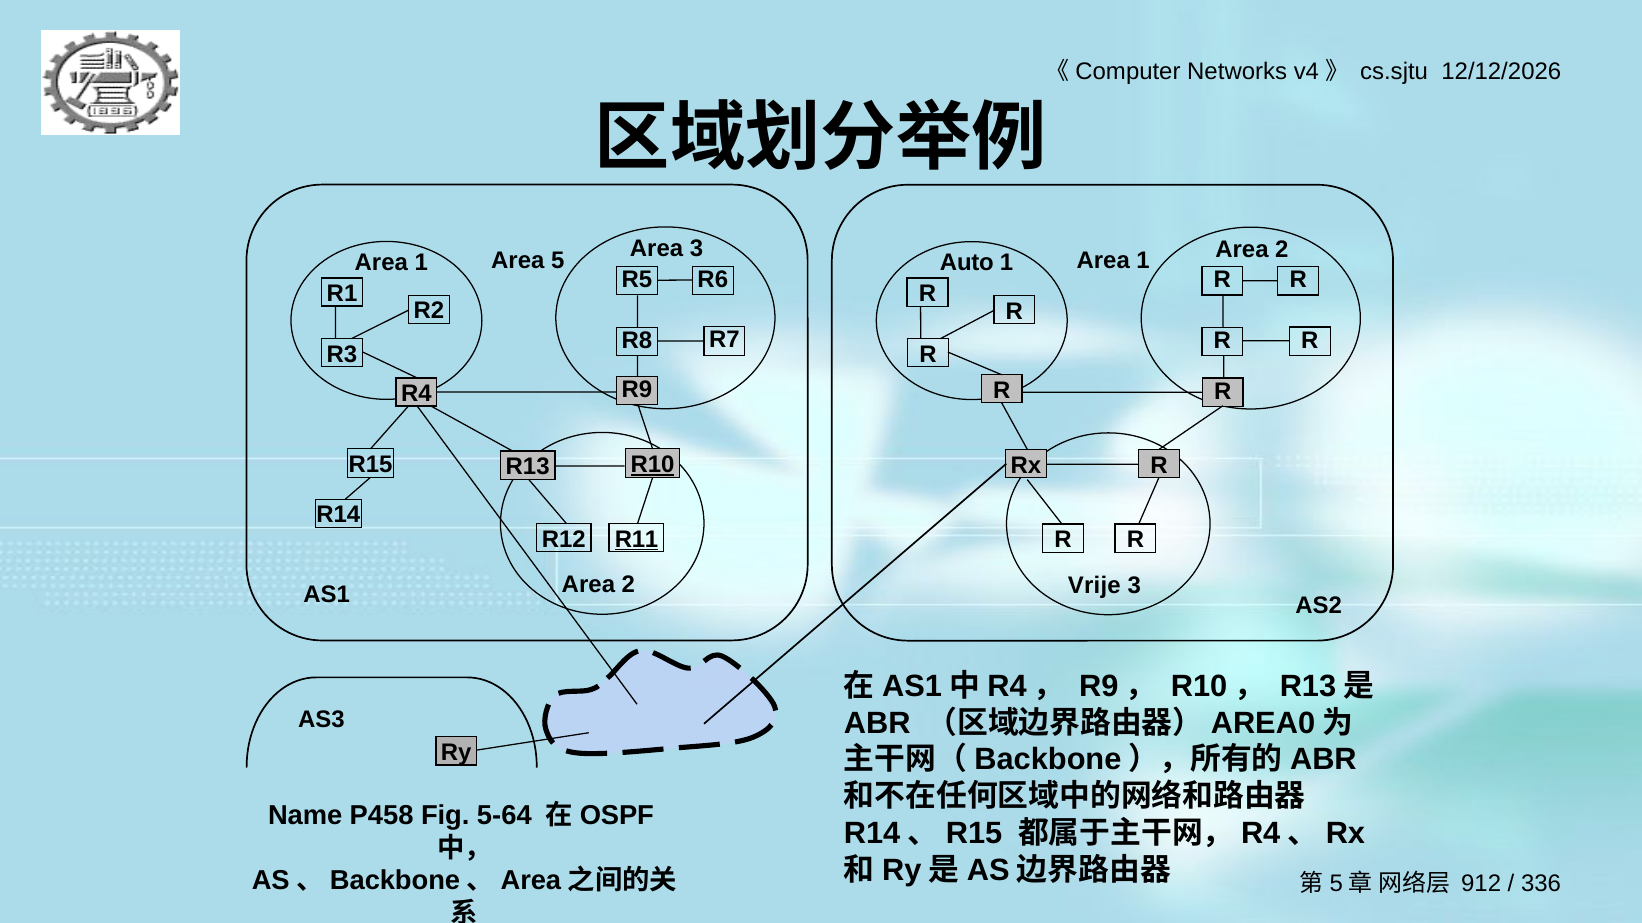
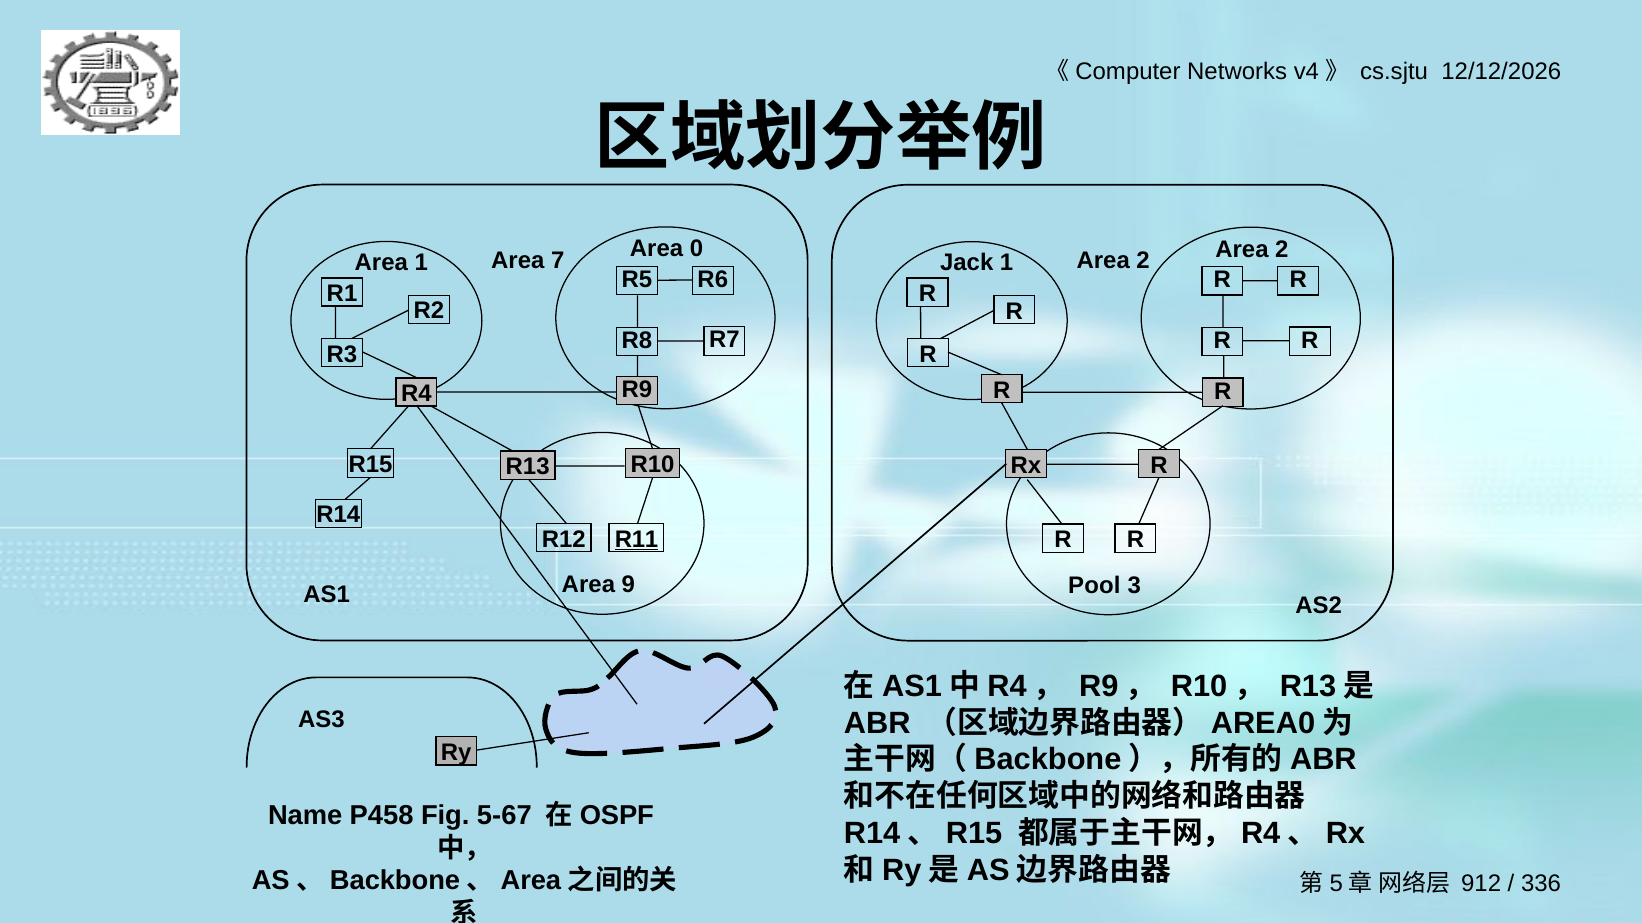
Area 3: 3 -> 0
5: 5 -> 7
Auto: Auto -> Jack
1 Area 1: 1 -> 2
R10 underline: present -> none
2 at (628, 585): 2 -> 9
Vrije: Vrije -> Pool
5-64: 5-64 -> 5-67
